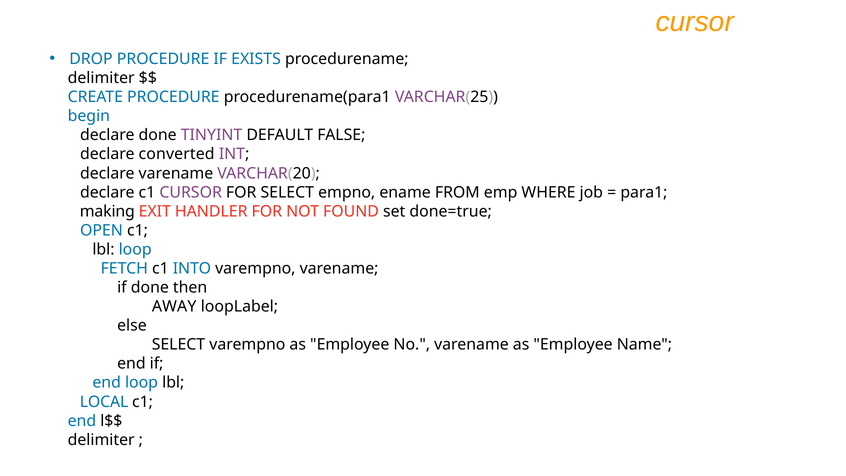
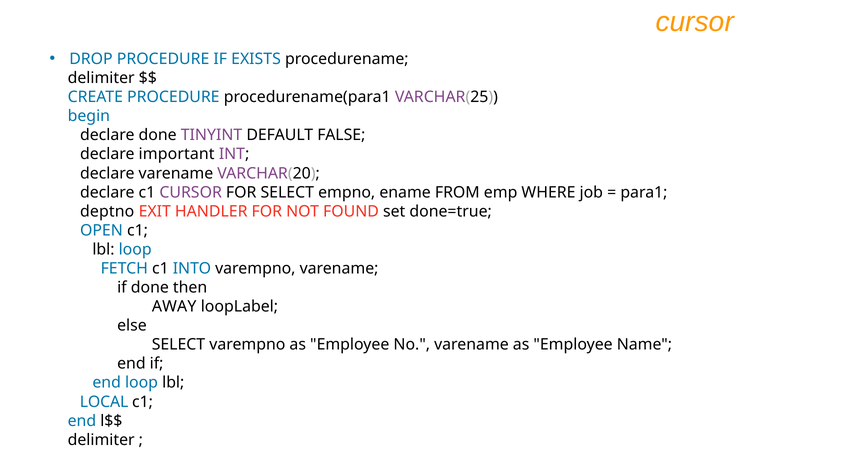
converted: converted -> important
making: making -> deptno
